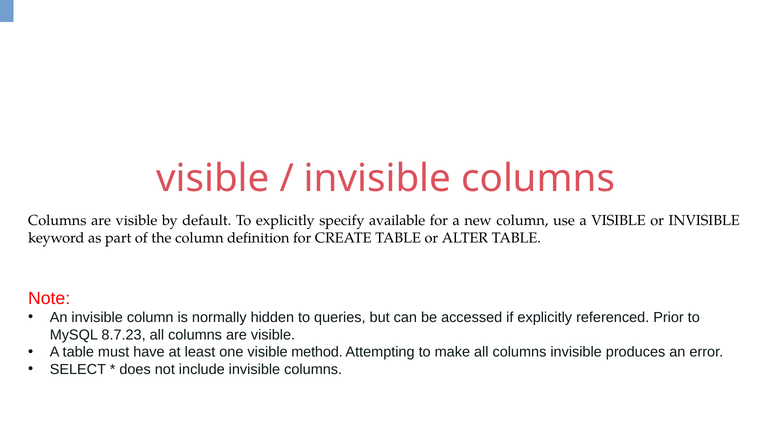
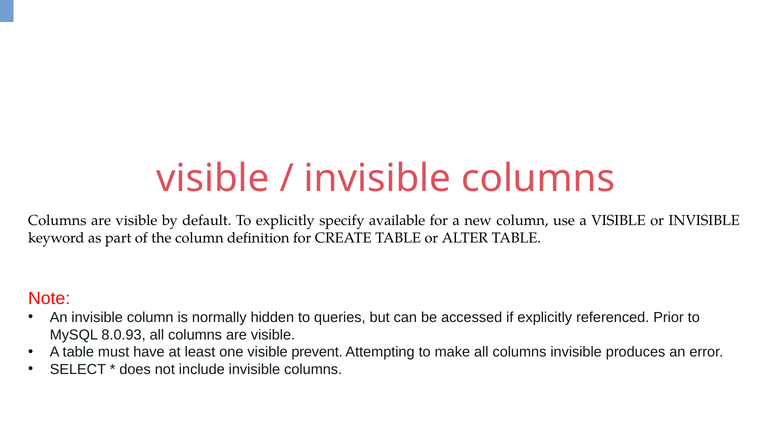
8.7.23: 8.7.23 -> 8.0.93
method: method -> prevent
